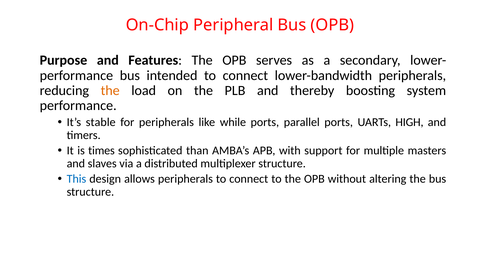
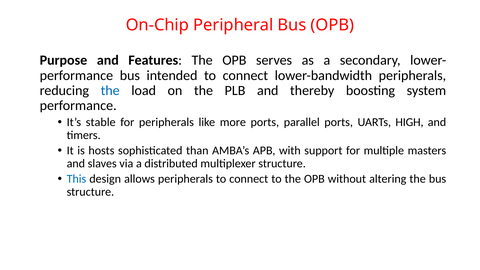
the at (110, 91) colour: orange -> blue
while: while -> more
times: times -> hosts
